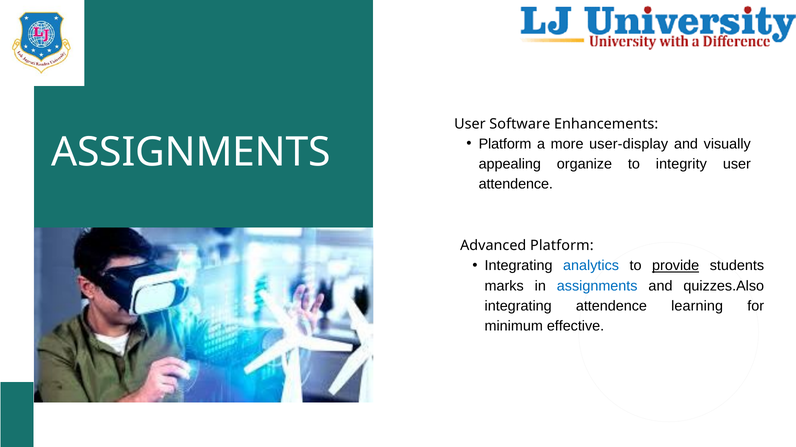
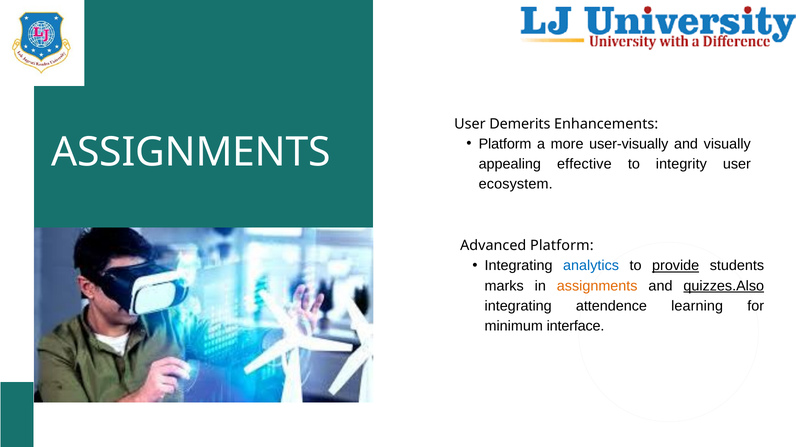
Software: Software -> Demerits
user-display: user-display -> user-visually
organize: organize -> effective
attendence at (516, 185): attendence -> ecosystem
assignments at (597, 286) colour: blue -> orange
quizzes.Also underline: none -> present
effective: effective -> interface
